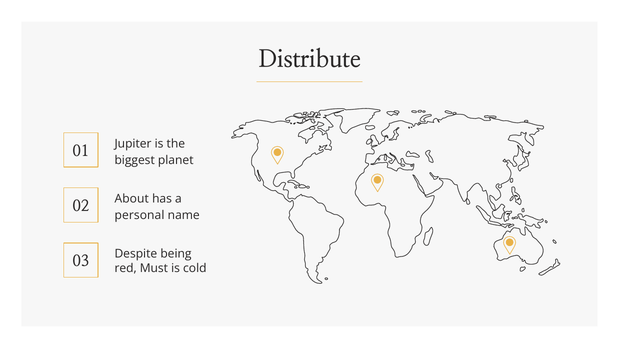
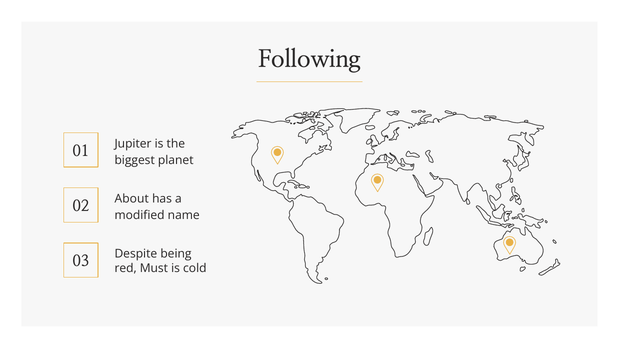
Distribute: Distribute -> Following
personal: personal -> modified
